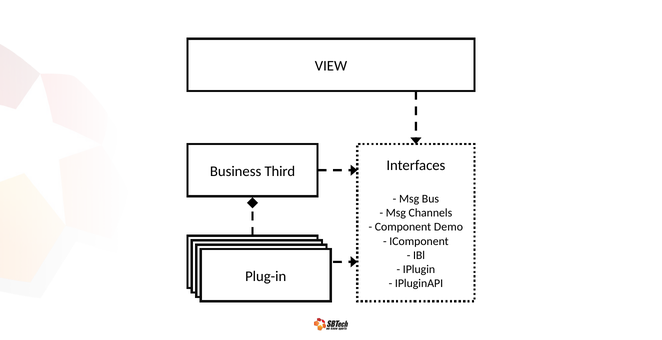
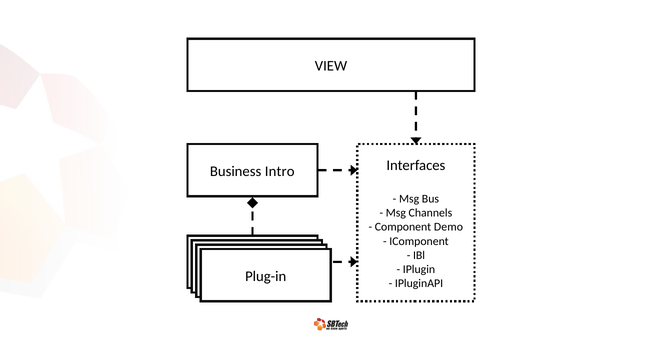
Third: Third -> Intro
